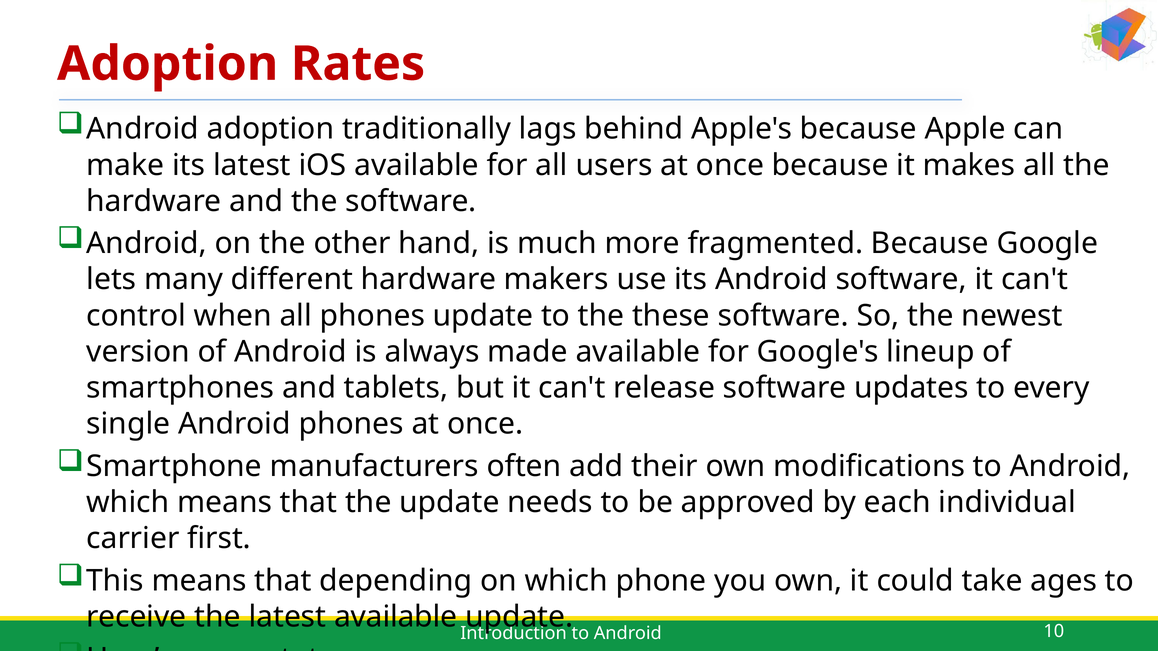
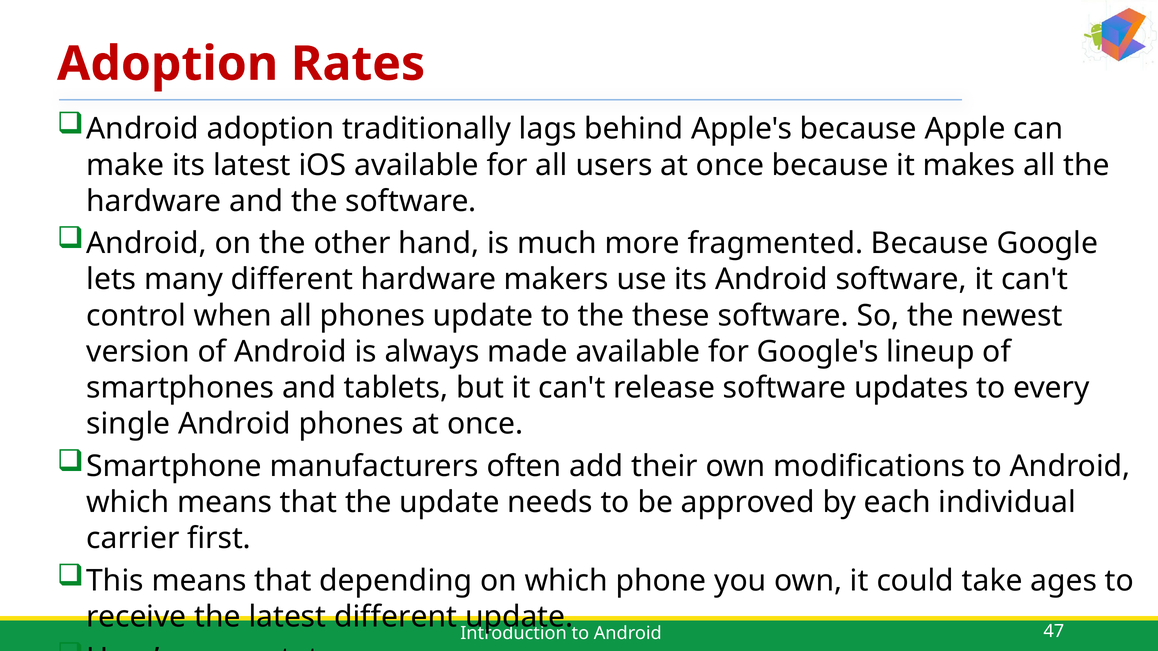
latest available: available -> different
10: 10 -> 47
